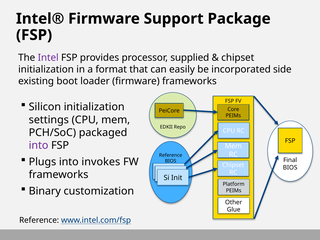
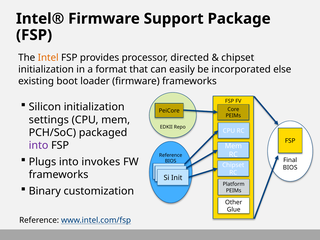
Intel colour: purple -> orange
supplied: supplied -> directed
side: side -> else
